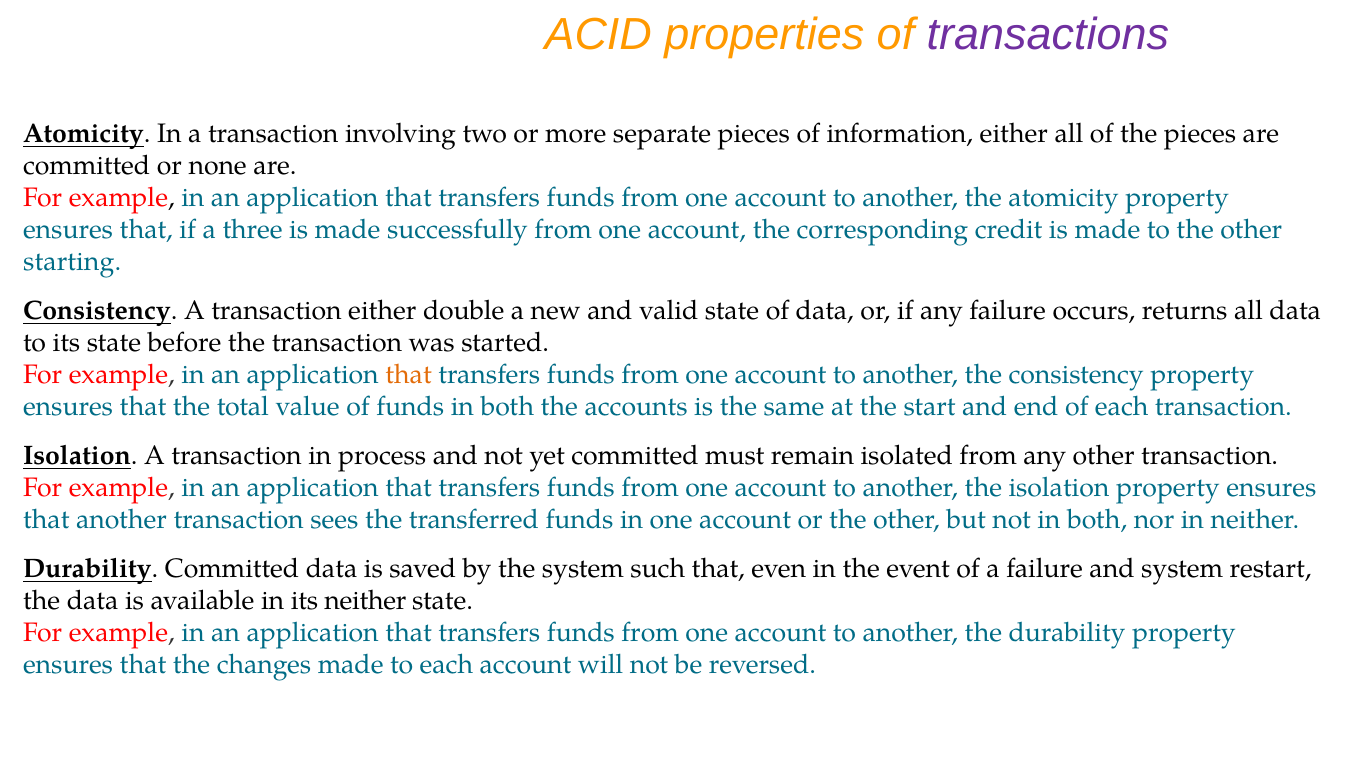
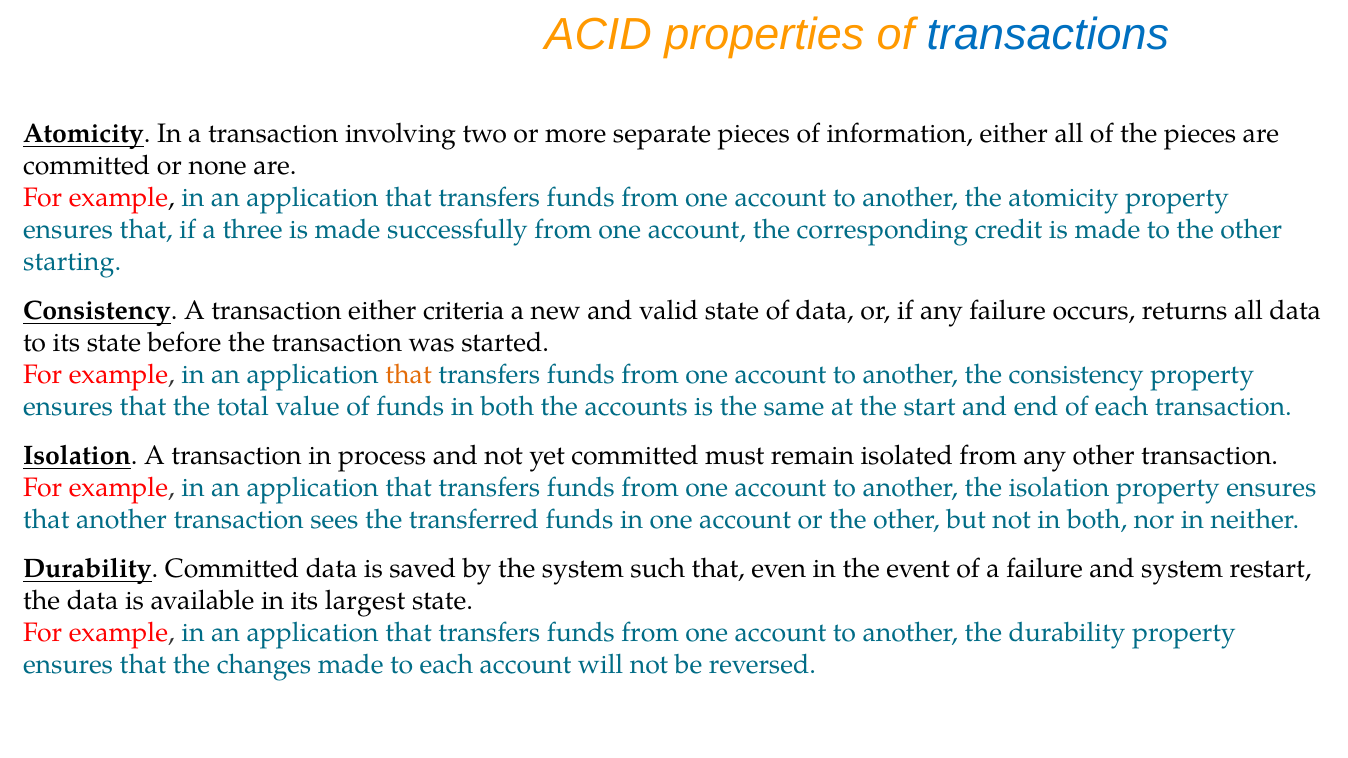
transactions colour: purple -> blue
double: double -> criteria
its neither: neither -> largest
